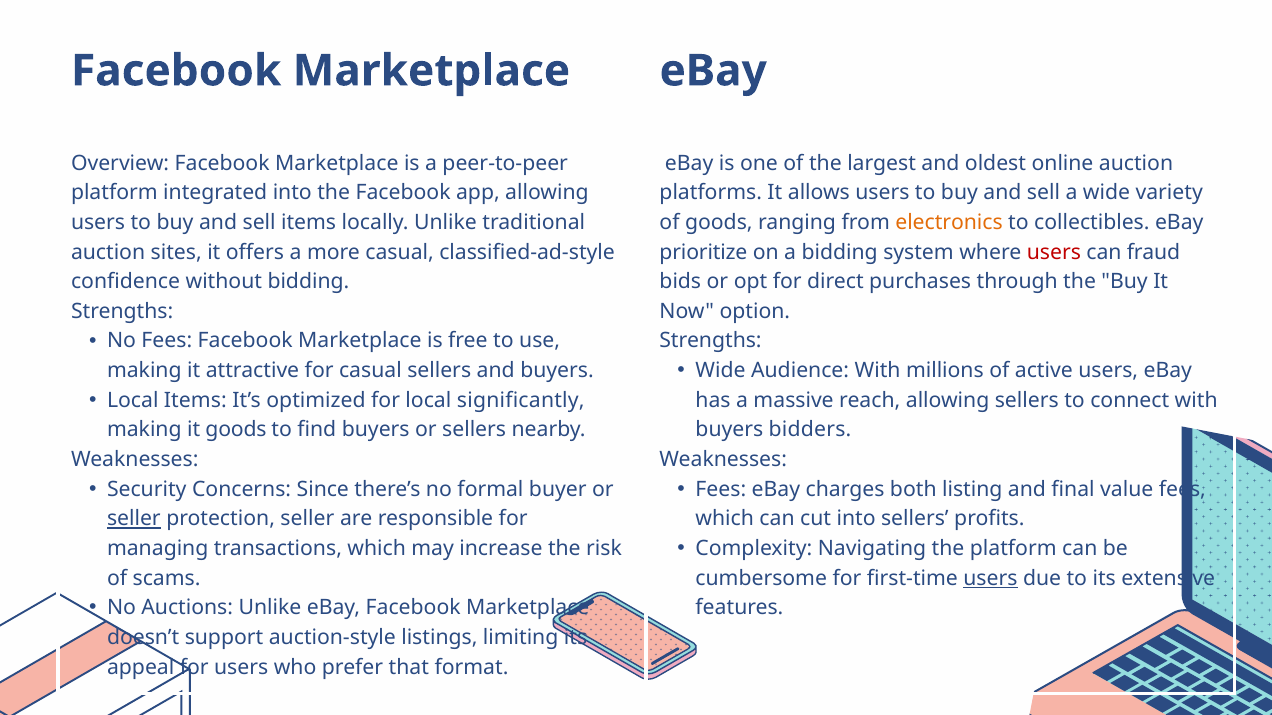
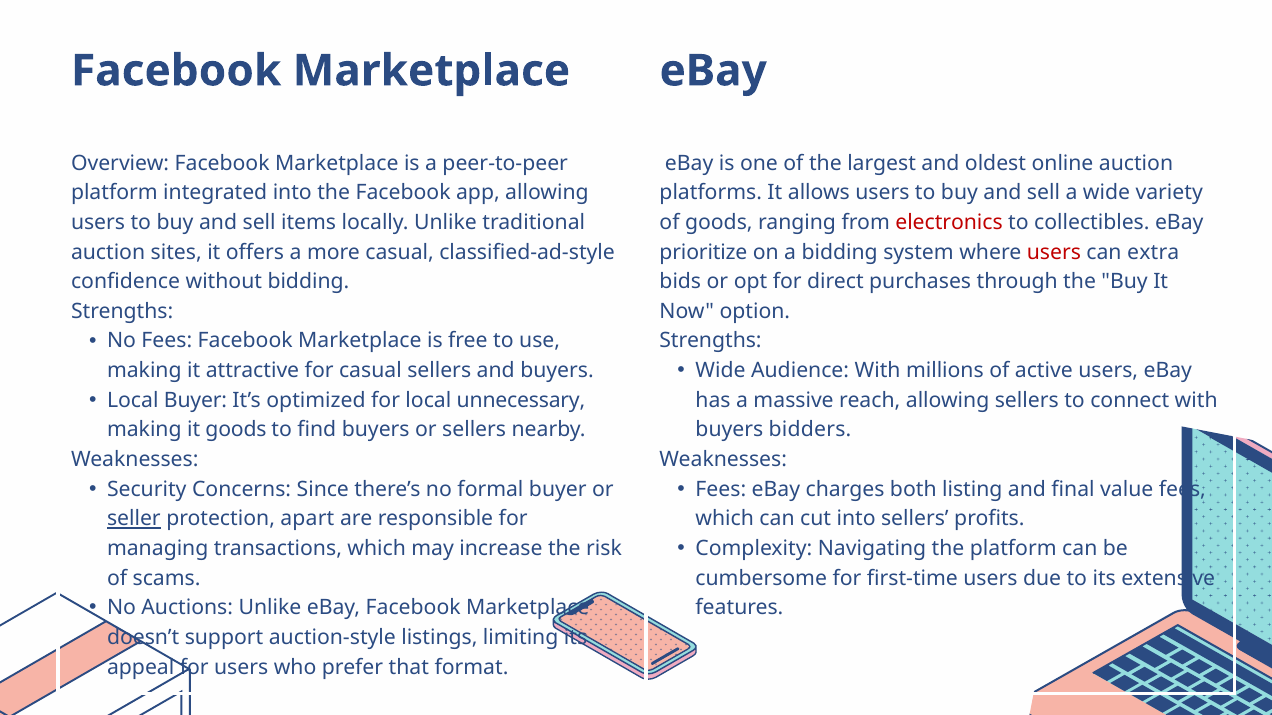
electronics colour: orange -> red
fraud: fraud -> extra
Local Items: Items -> Buyer
significantly: significantly -> unnecessary
protection seller: seller -> apart
users at (990, 579) underline: present -> none
